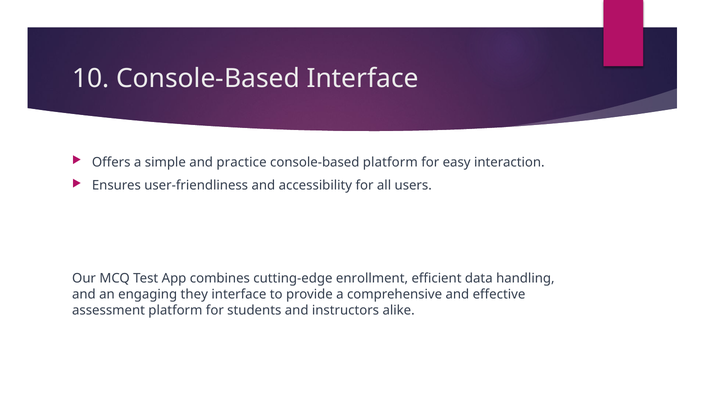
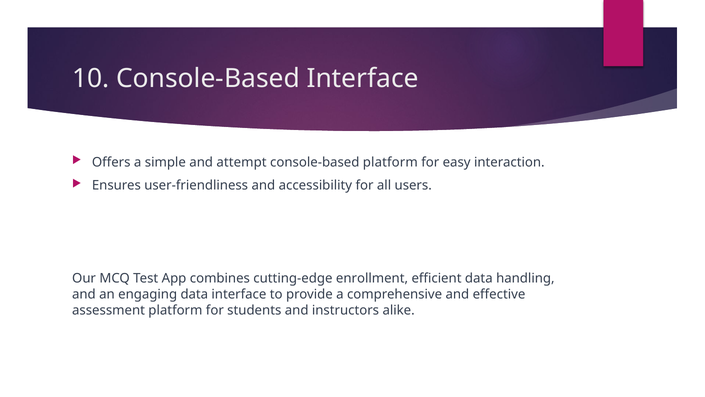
practice: practice -> attempt
engaging they: they -> data
